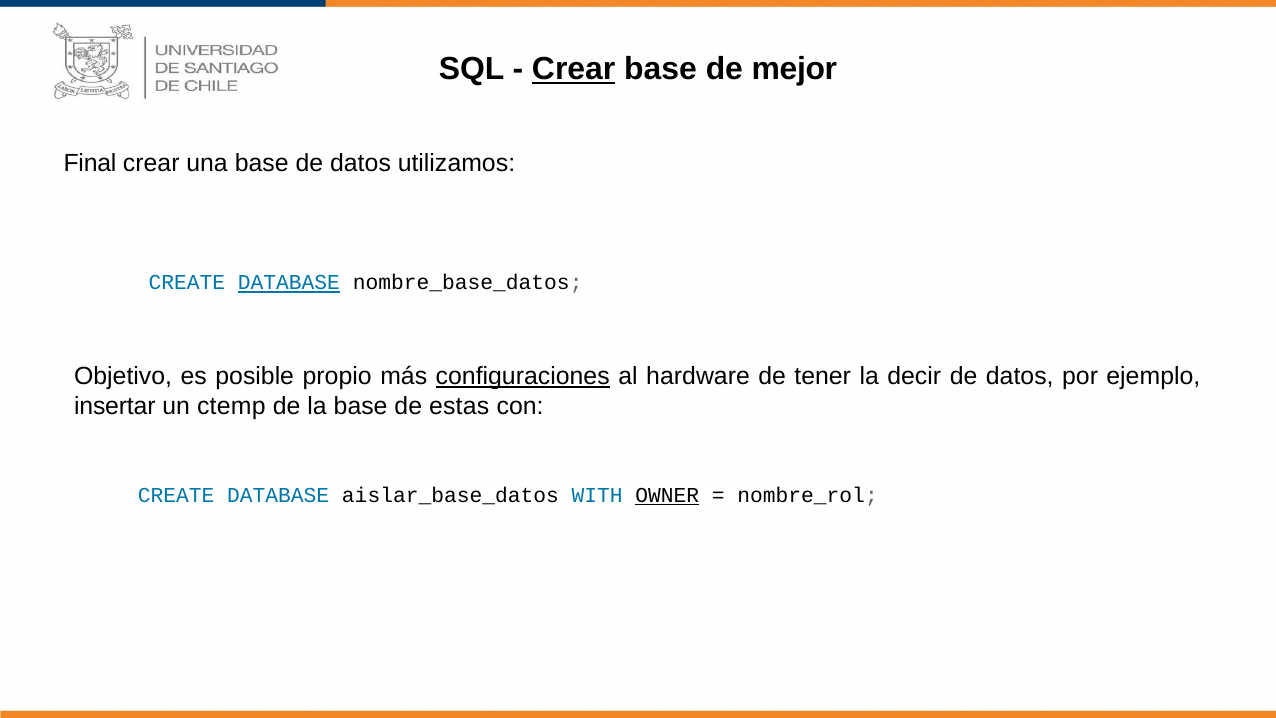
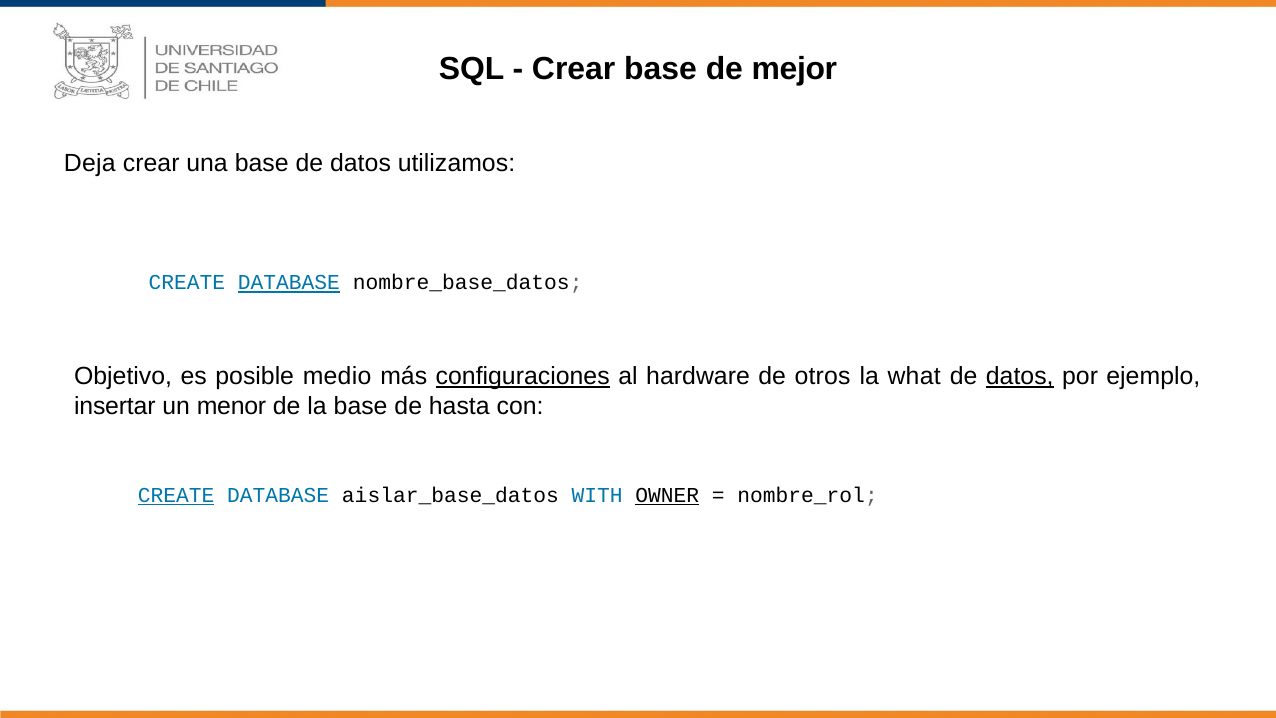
Crear at (574, 69) underline: present -> none
Final: Final -> Deja
propio: propio -> medio
tener: tener -> otros
decir: decir -> what
datos at (1020, 376) underline: none -> present
ctemp: ctemp -> menor
estas: estas -> hasta
CREATE at (176, 495) underline: none -> present
